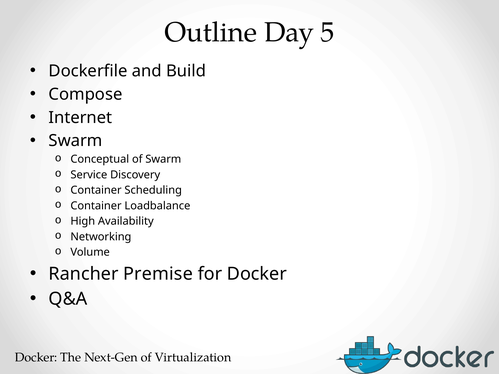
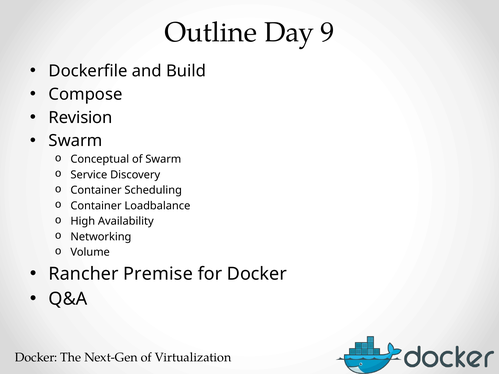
5: 5 -> 9
Internet: Internet -> Revision
